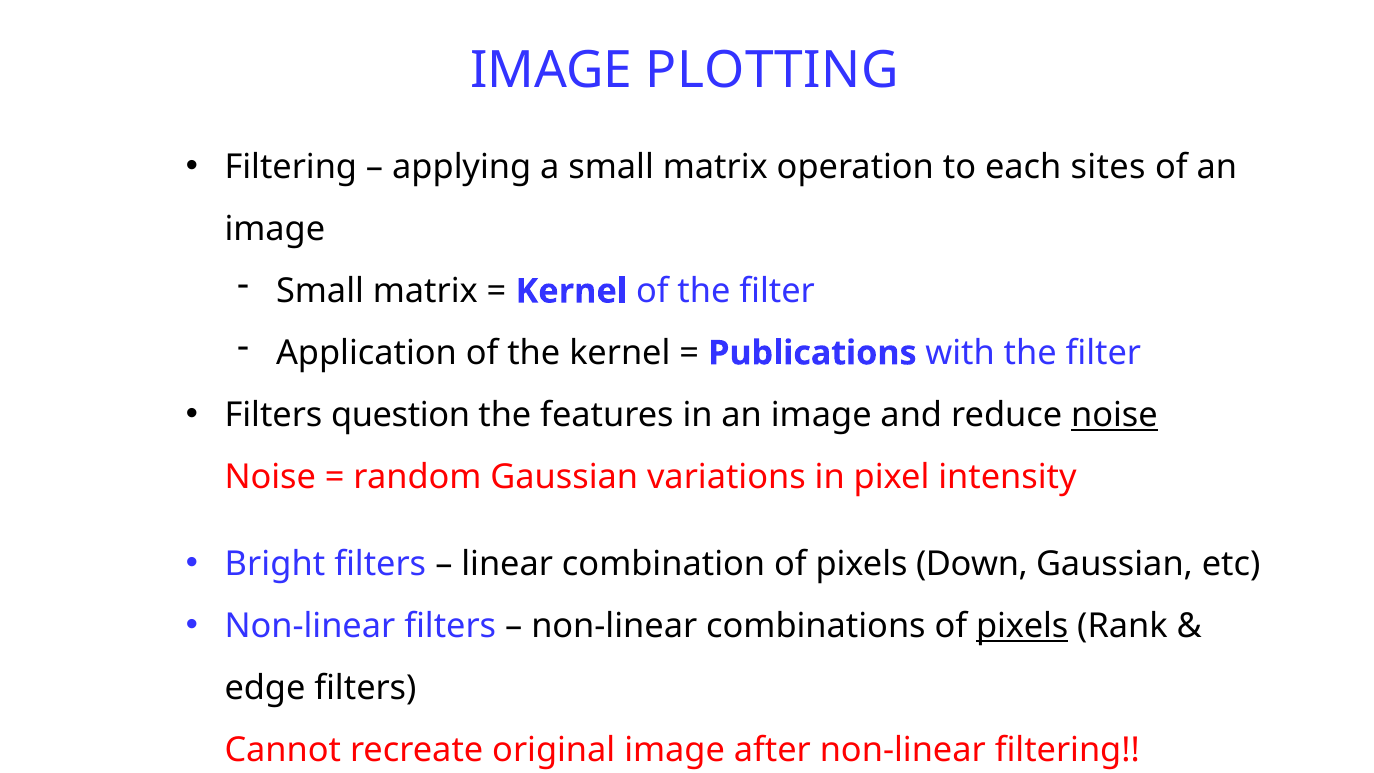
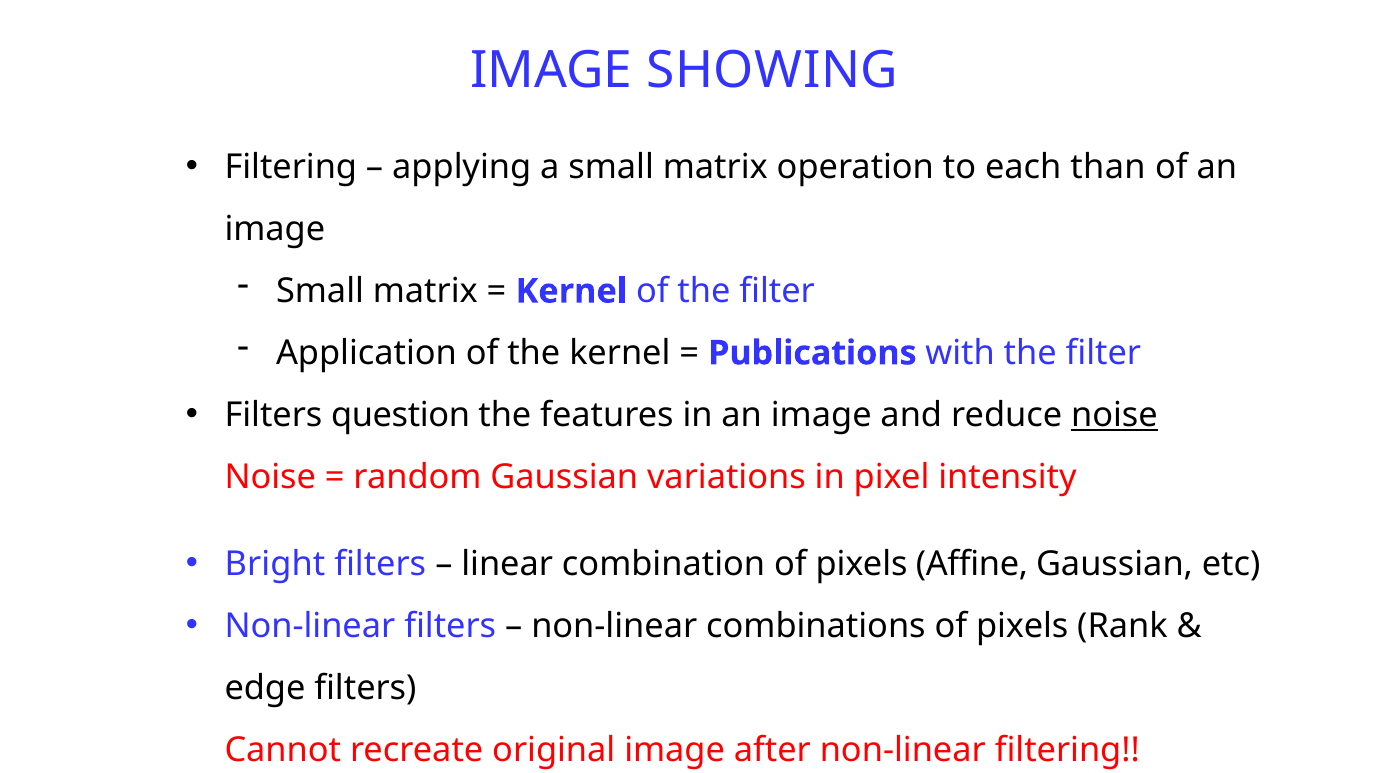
PLOTTING: PLOTTING -> SHOWING
sites: sites -> than
Down: Down -> Affine
pixels at (1022, 626) underline: present -> none
